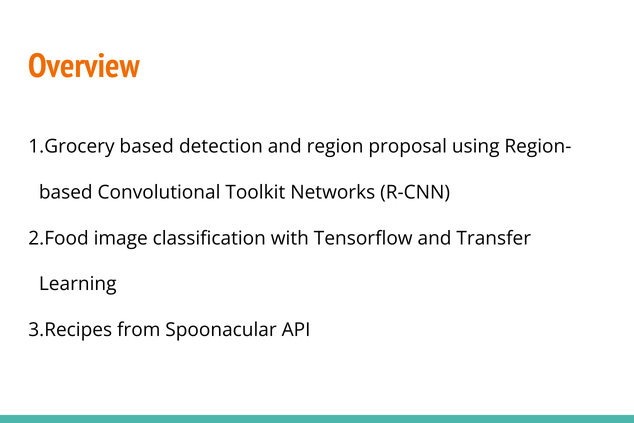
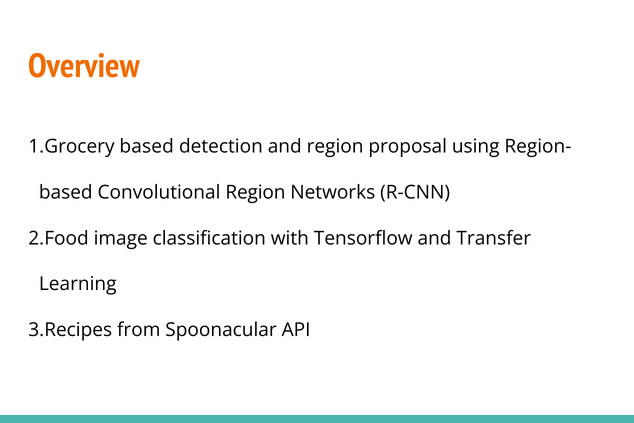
Convolutional Toolkit: Toolkit -> Region
